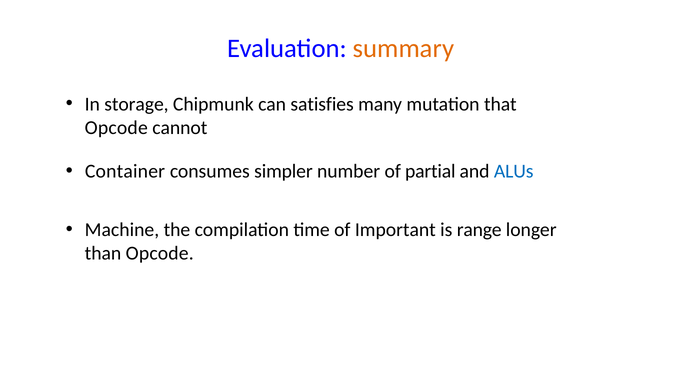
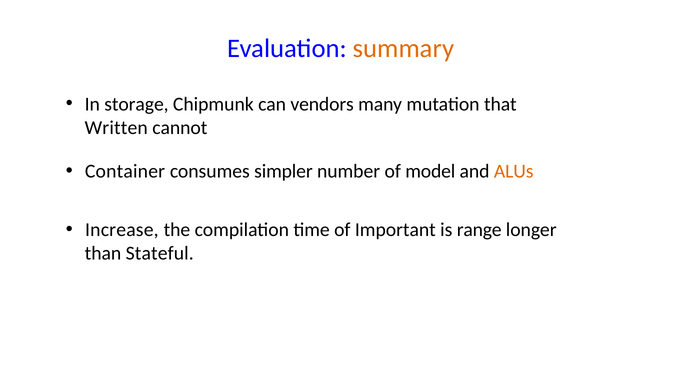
satisfies: satisfies -> vendors
Opcode at (116, 128): Opcode -> Written
partial: partial -> model
ALUs colour: blue -> orange
Machine: Machine -> Increase
than Opcode: Opcode -> Stateful
